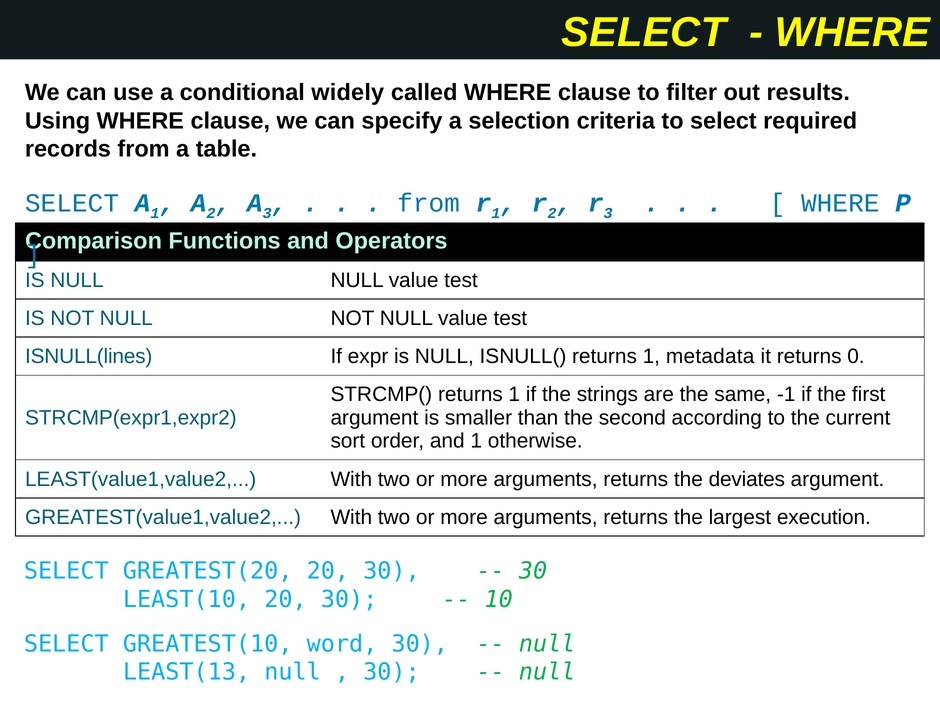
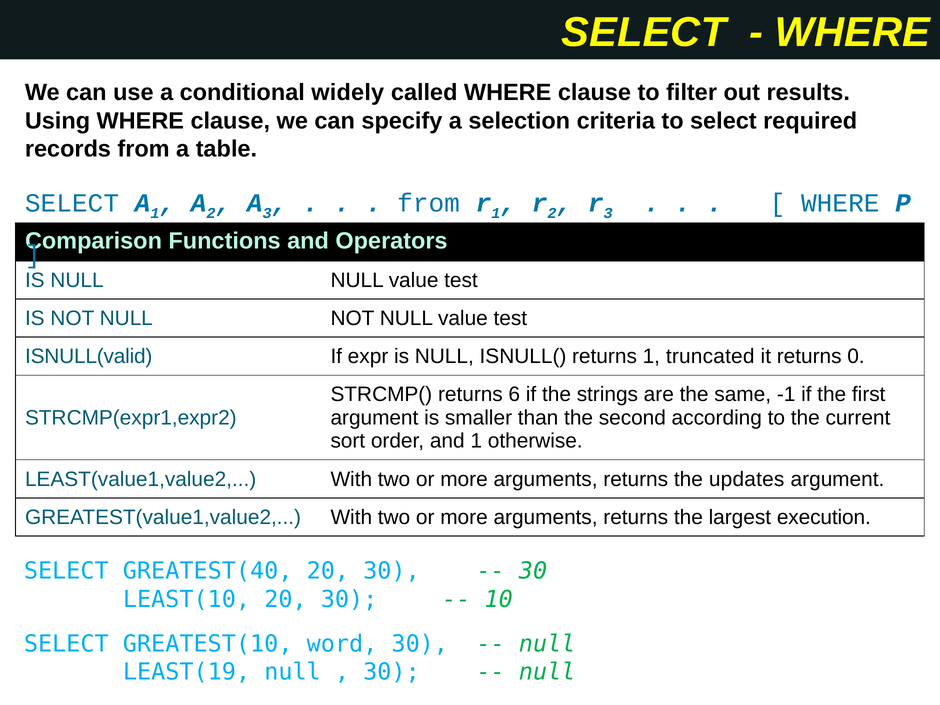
ISNULL(lines: ISNULL(lines -> ISNULL(valid
metadata: metadata -> truncated
STRCMP( returns 1: 1 -> 6
deviates: deviates -> updates
GREATEST(20: GREATEST(20 -> GREATEST(40
LEAST(13: LEAST(13 -> LEAST(19
